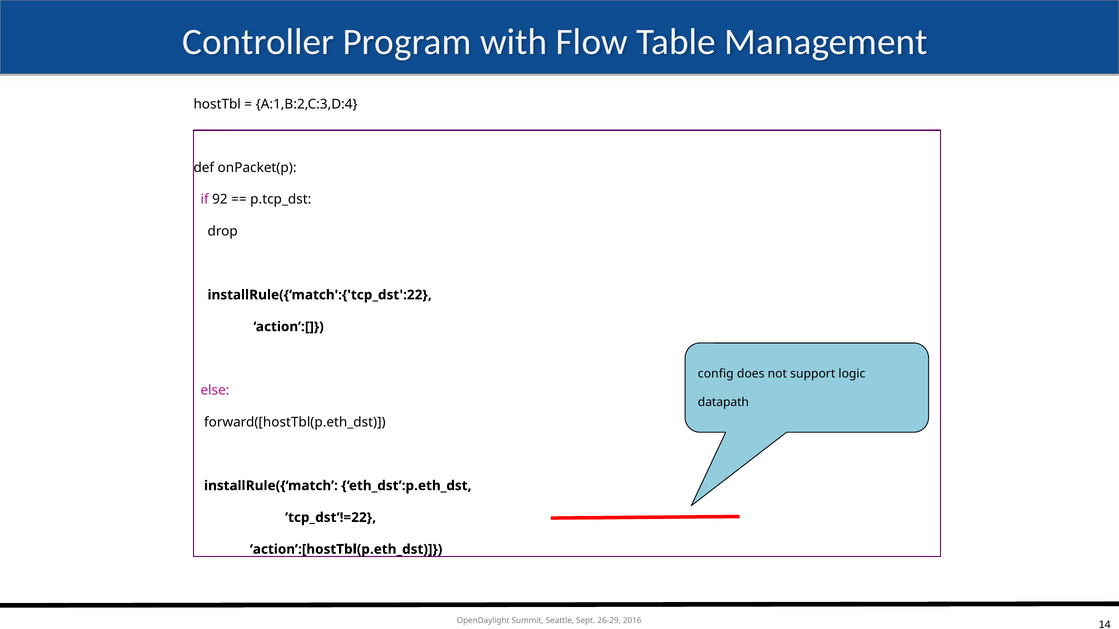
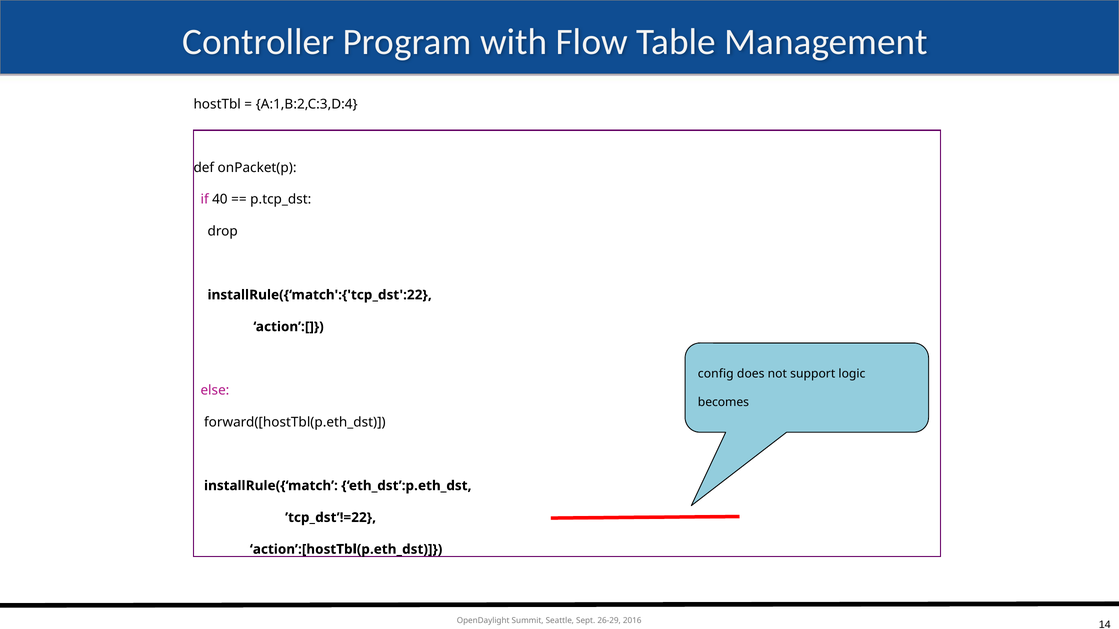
92: 92 -> 40
datapath: datapath -> becomes
